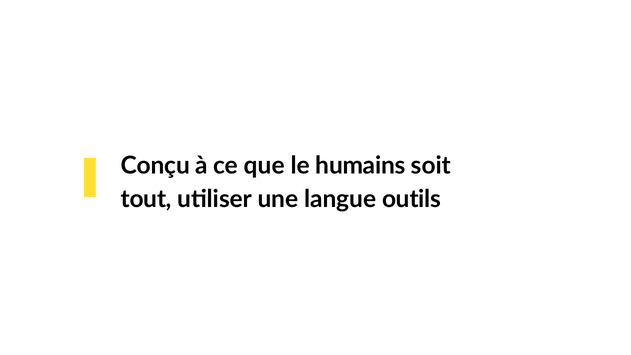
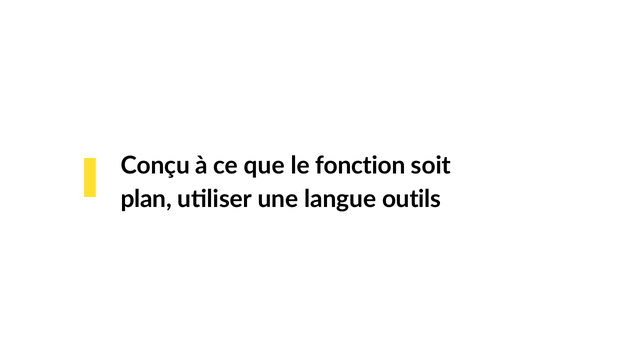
humains: humains -> fonction
tout: tout -> plan
